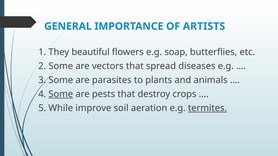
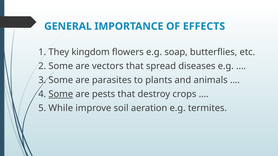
ARTISTS: ARTISTS -> EFFECTS
beautiful: beautiful -> kingdom
termites underline: present -> none
